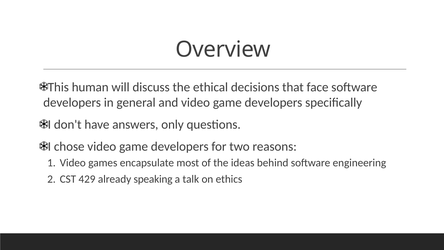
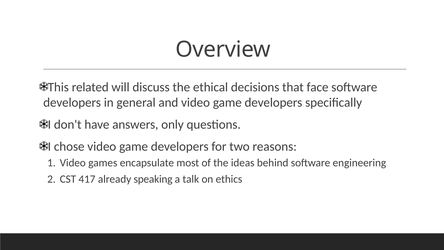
human: human -> related
429: 429 -> 417
